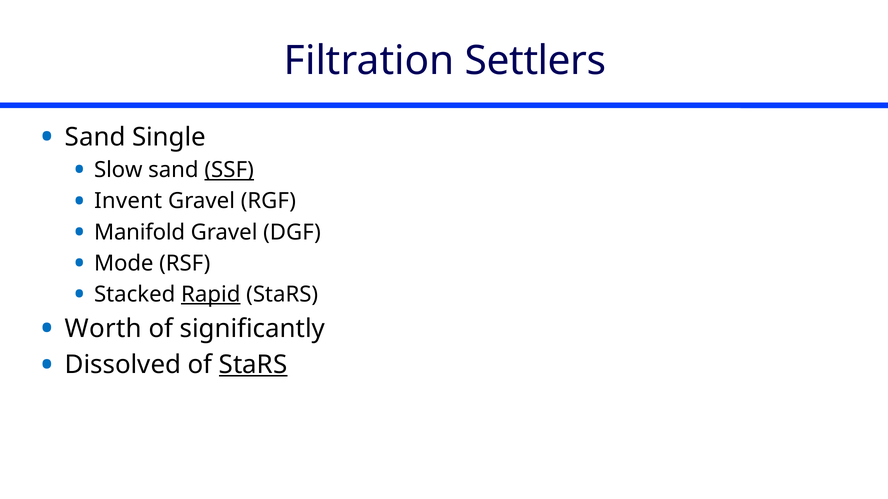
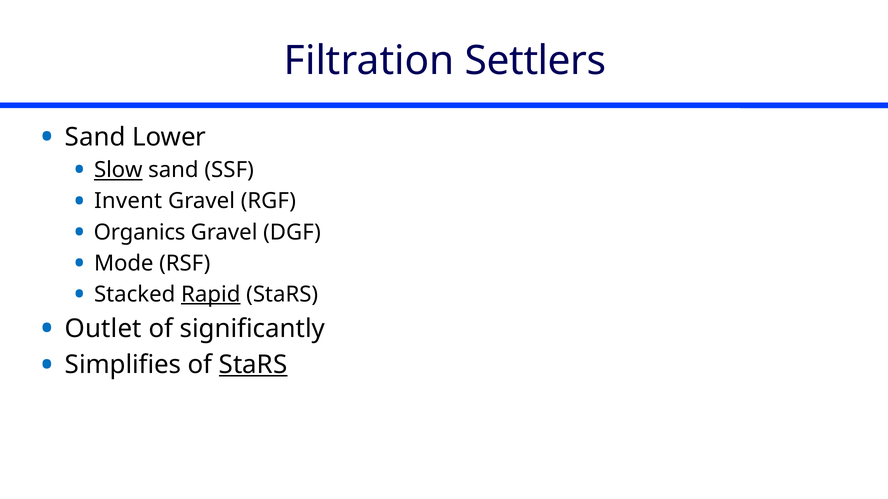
Single: Single -> Lower
Slow underline: none -> present
SSF underline: present -> none
Manifold: Manifold -> Organics
Worth: Worth -> Outlet
Dissolved: Dissolved -> Simplifies
